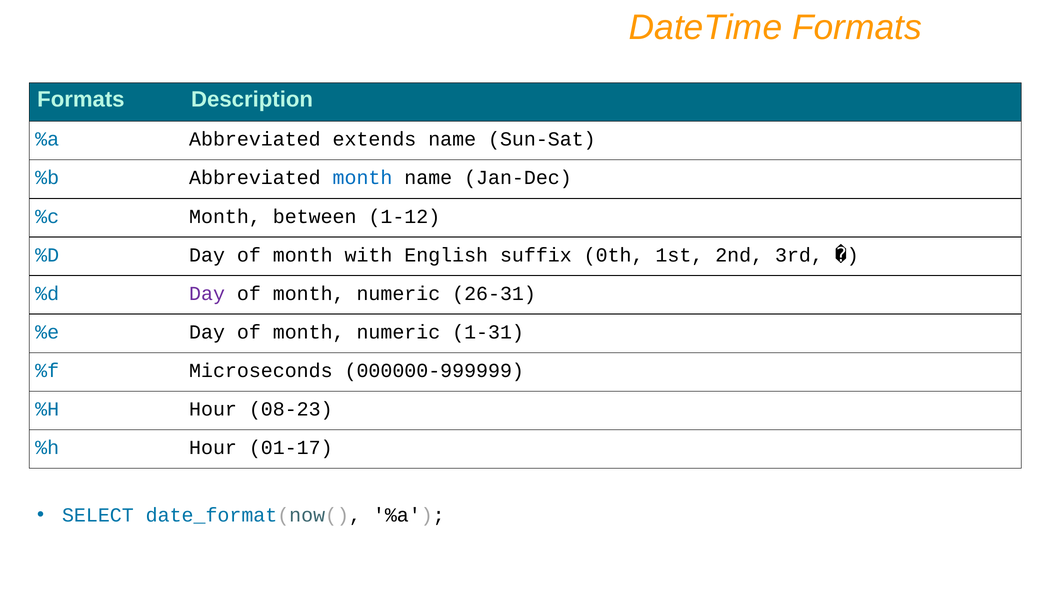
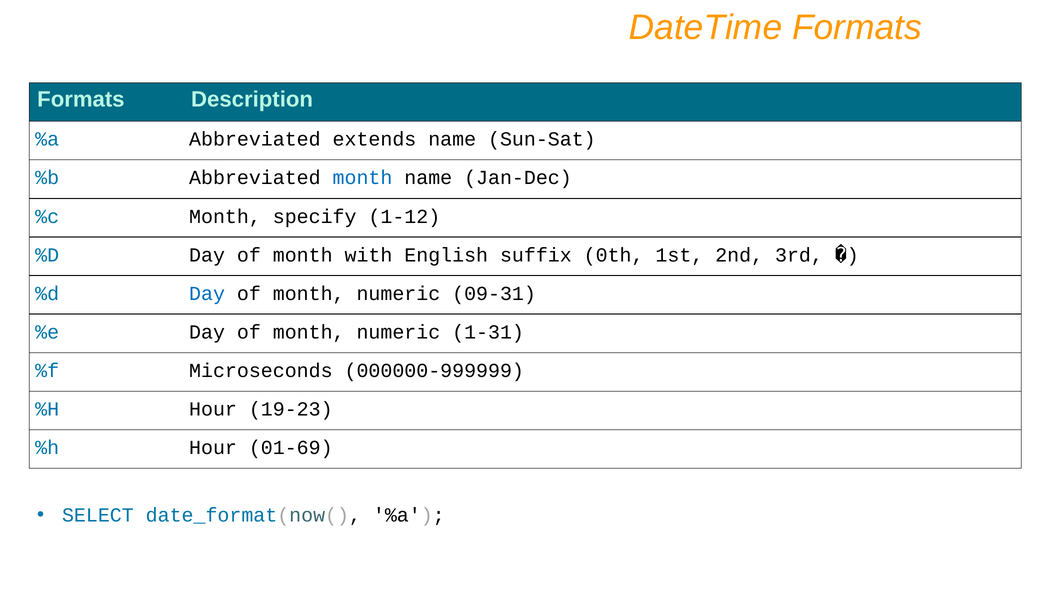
between: between -> specify
Day at (207, 293) colour: purple -> blue
26-31: 26-31 -> 09-31
08-23: 08-23 -> 19-23
01-17: 01-17 -> 01-69
